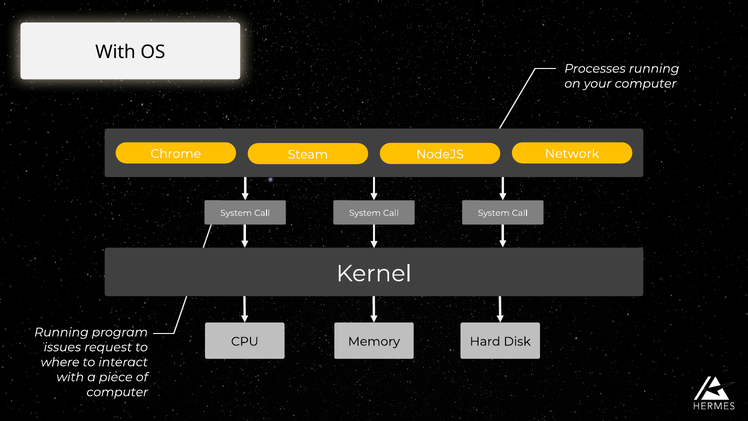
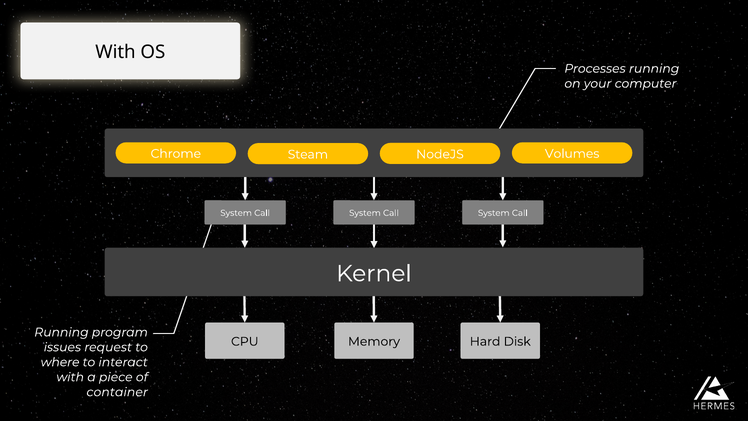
Network: Network -> Volumes
computer at (117, 392): computer -> container
